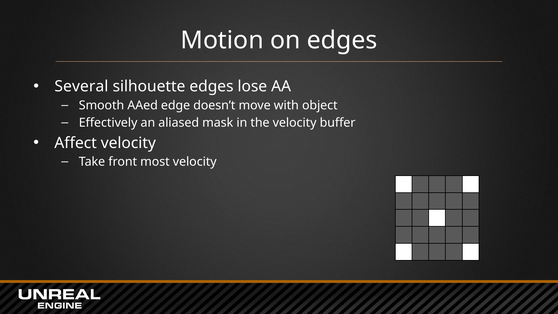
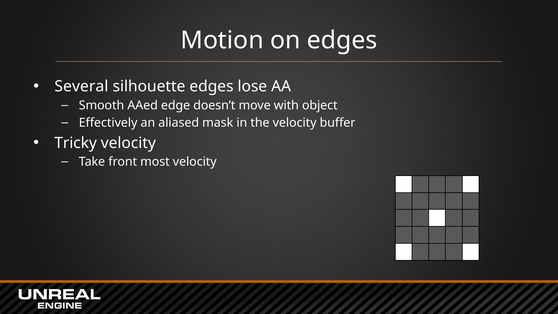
Affect: Affect -> Tricky
